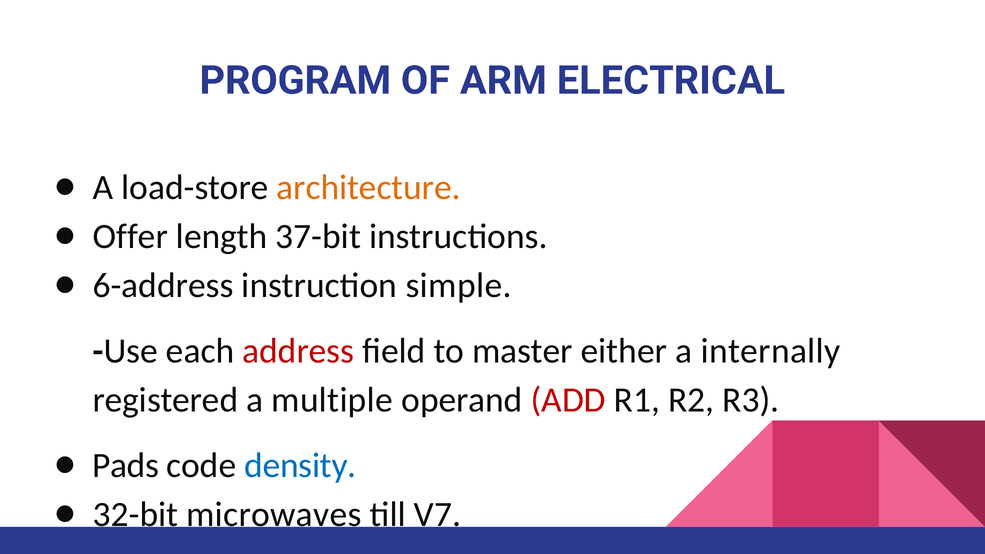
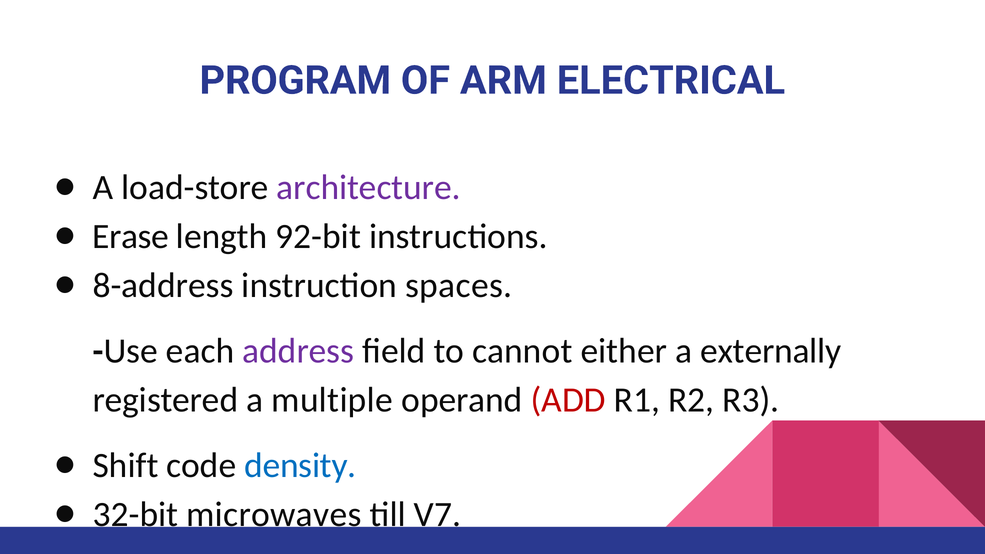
architecture colour: orange -> purple
Offer: Offer -> Erase
37-bit: 37-bit -> 92-bit
6-address: 6-address -> 8-address
simple: simple -> spaces
address colour: red -> purple
master: master -> cannot
internally: internally -> externally
Pads: Pads -> Shift
